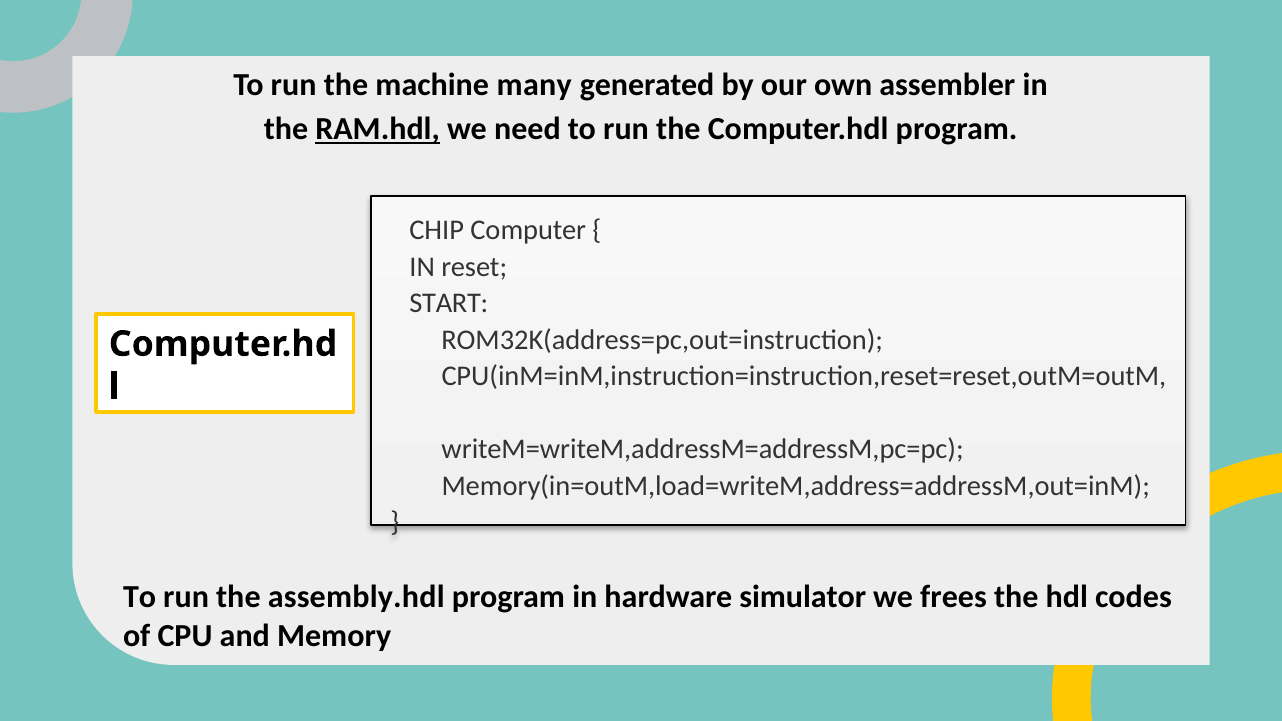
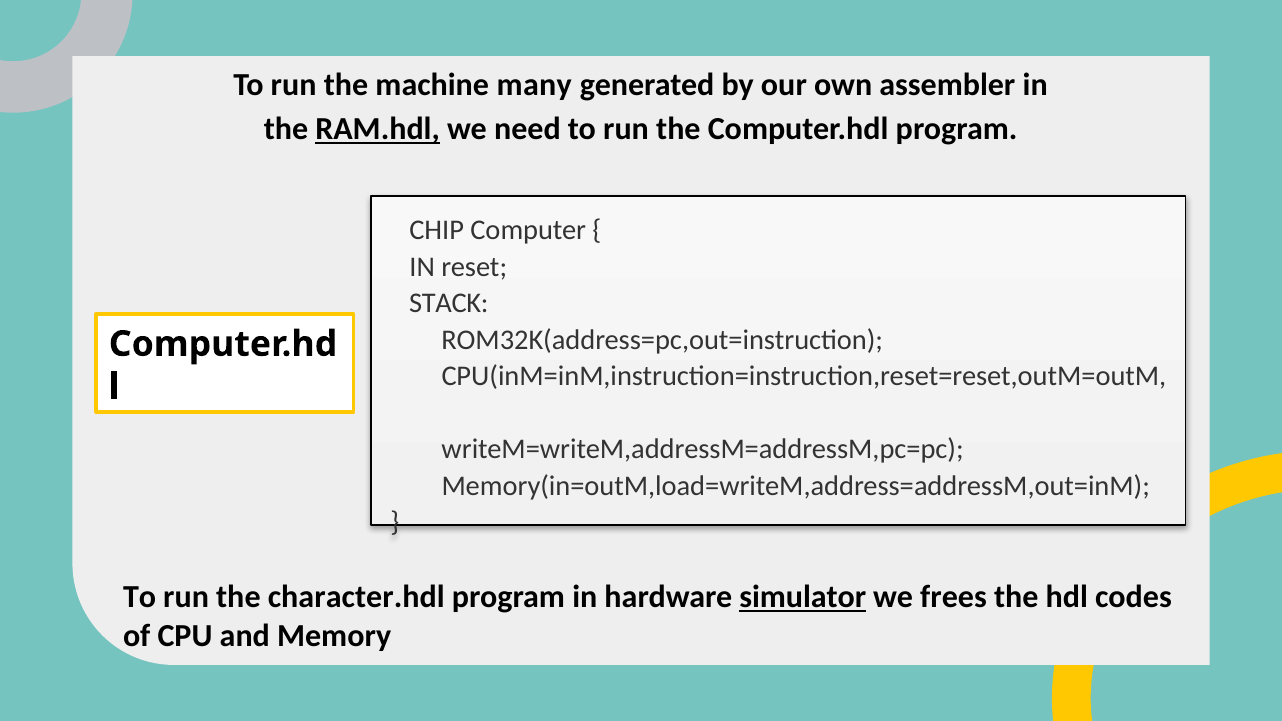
START: START -> STACK
assembly.hdl: assembly.hdl -> character.hdl
simulator underline: none -> present
